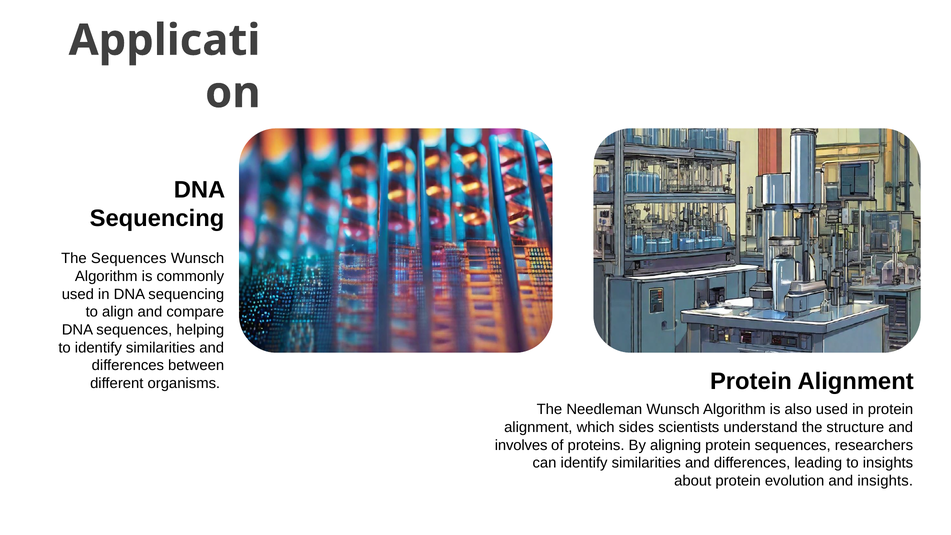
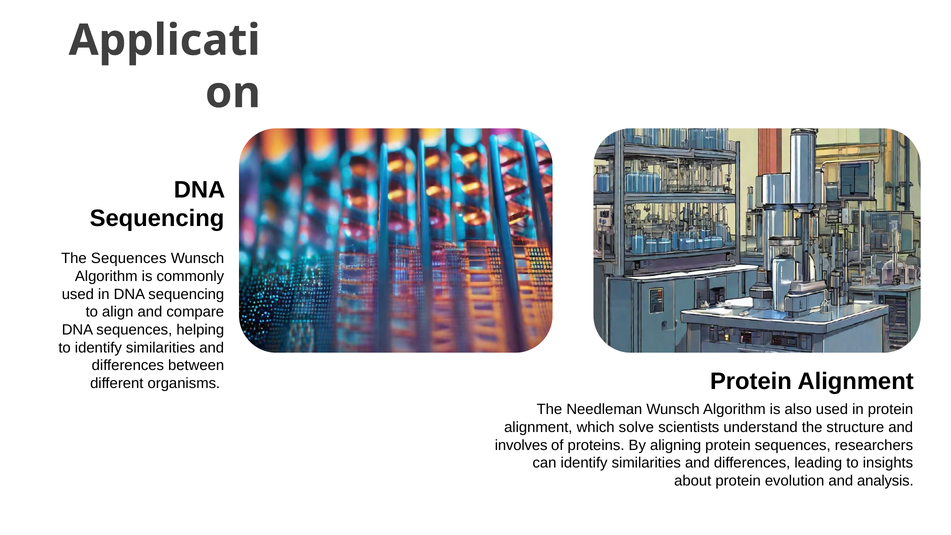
sides: sides -> solve
and insights: insights -> analysis
